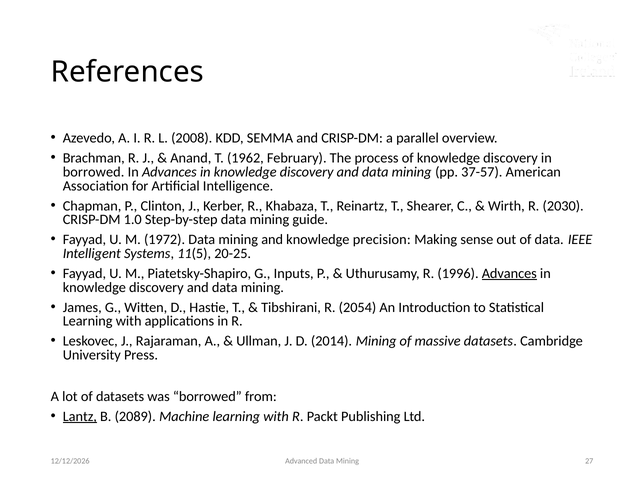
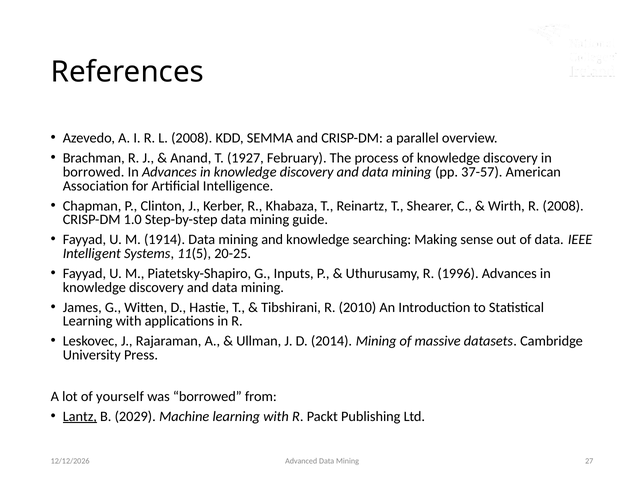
1962: 1962 -> 1927
R 2030: 2030 -> 2008
1972: 1972 -> 1914
precision: precision -> searching
Advances at (509, 273) underline: present -> none
2054: 2054 -> 2010
of datasets: datasets -> yourself
2089: 2089 -> 2029
